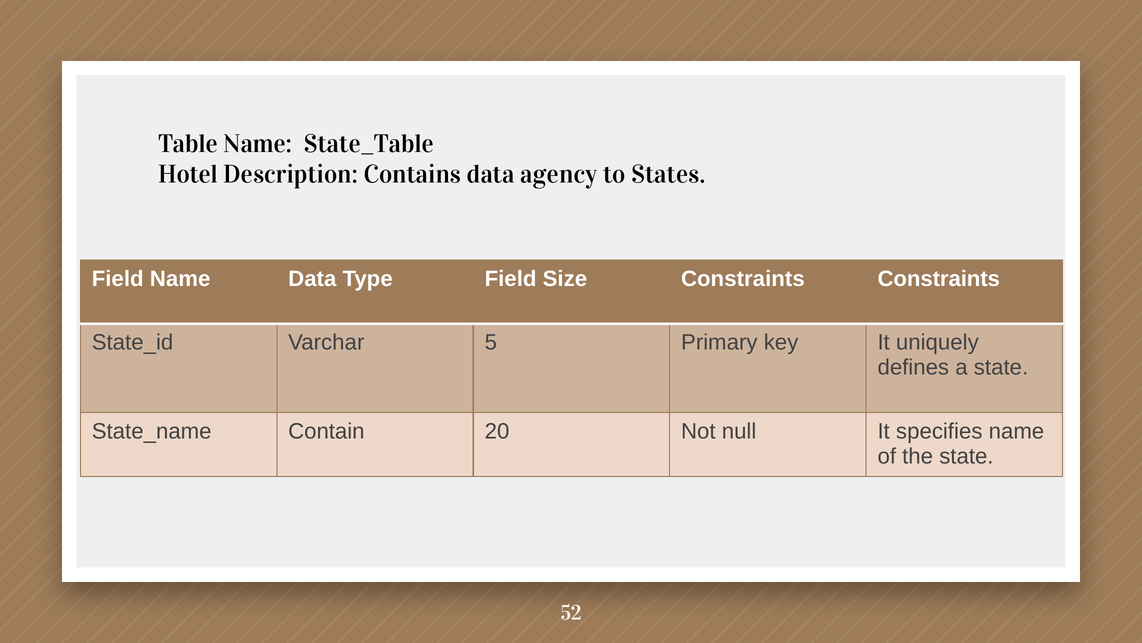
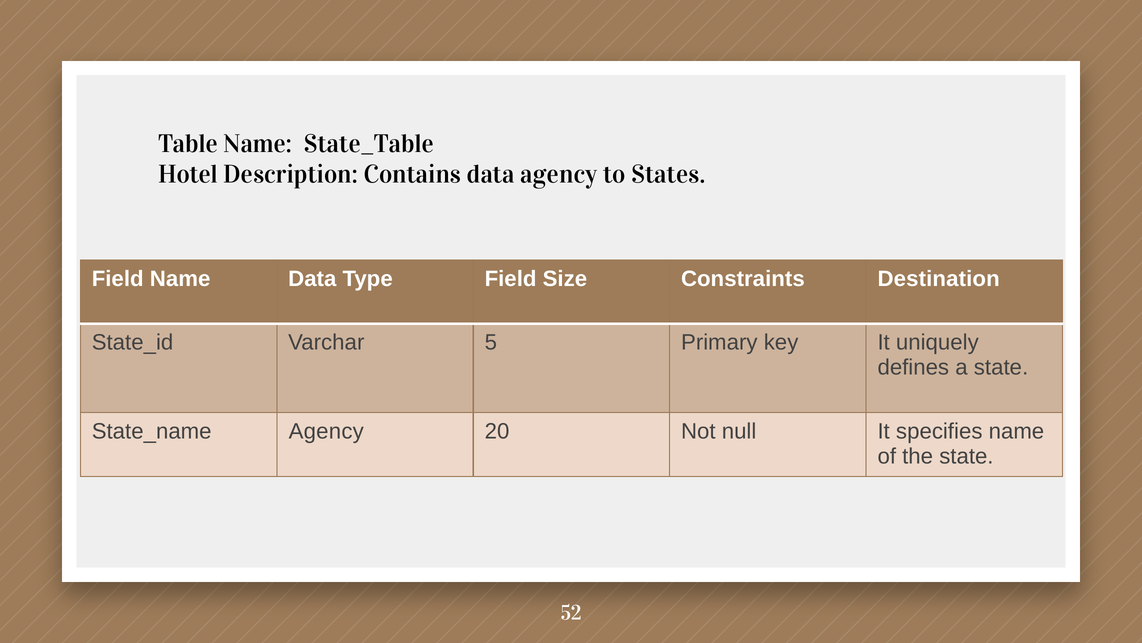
Constraints Constraints: Constraints -> Destination
Contain at (326, 431): Contain -> Agency
